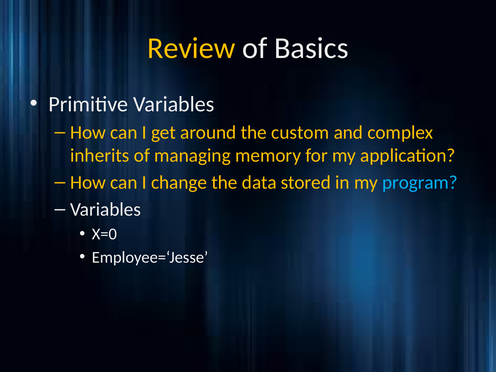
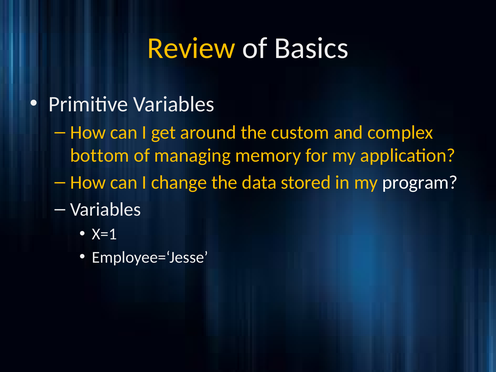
inherits: inherits -> bottom
program colour: light blue -> white
X=0: X=0 -> X=1
